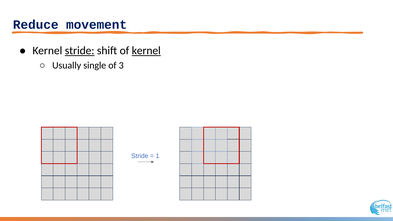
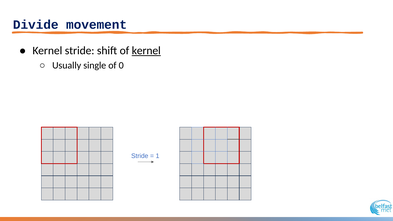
Reduce: Reduce -> Divide
stride at (80, 51) underline: present -> none
3: 3 -> 0
